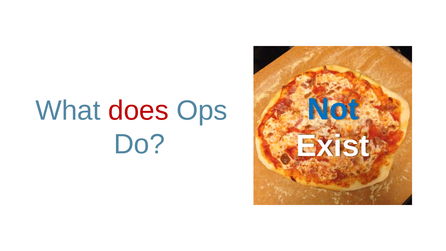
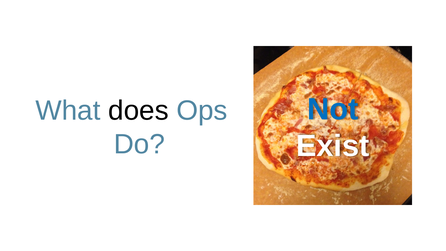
does colour: red -> black
